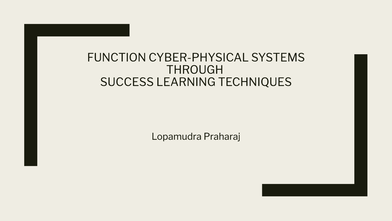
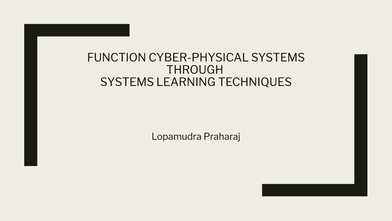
SUCCESS at (127, 82): SUCCESS -> SYSTEMS
